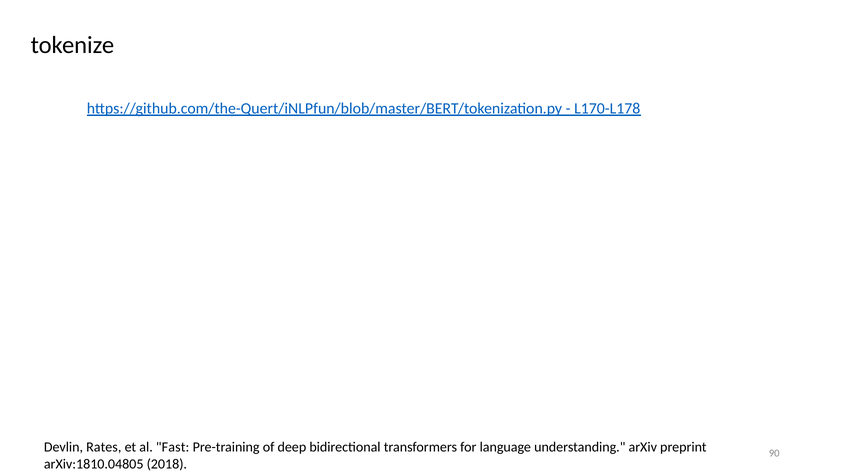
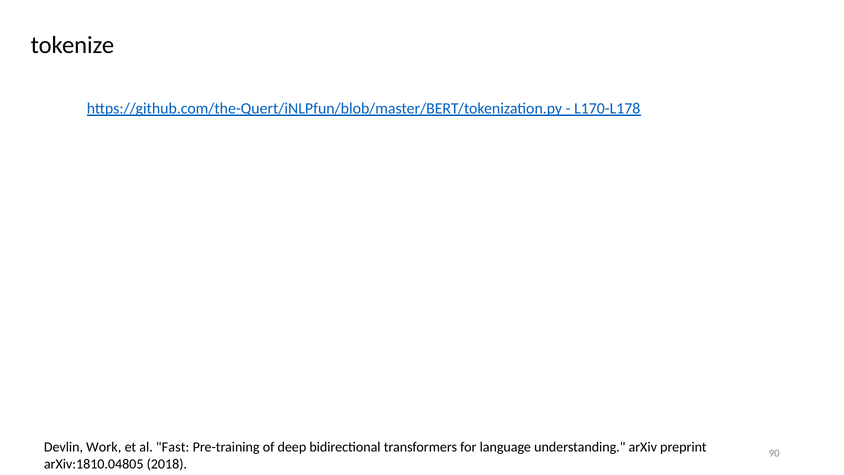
Rates: Rates -> Work
